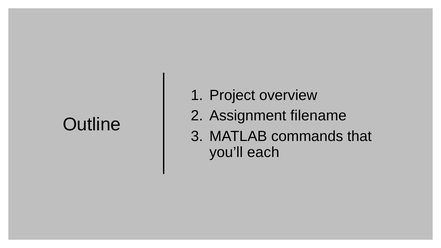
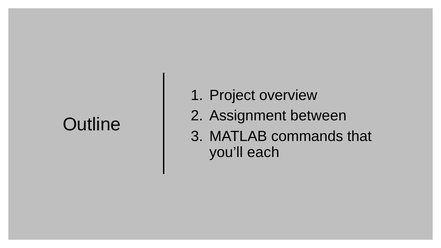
filename: filename -> between
